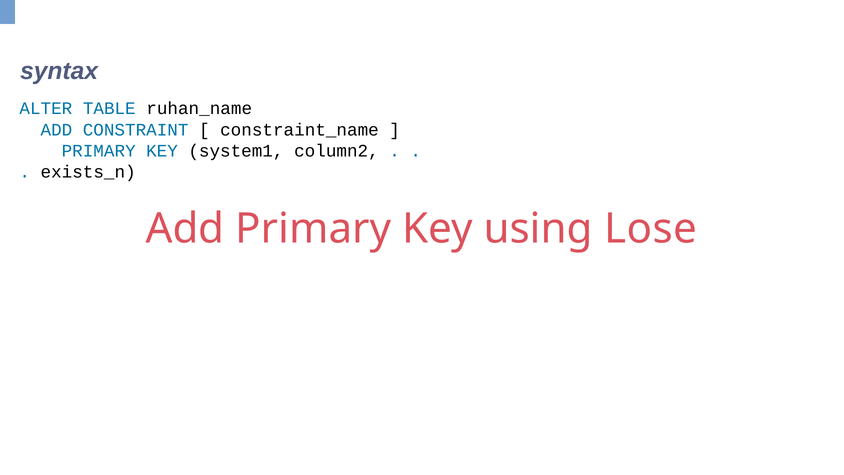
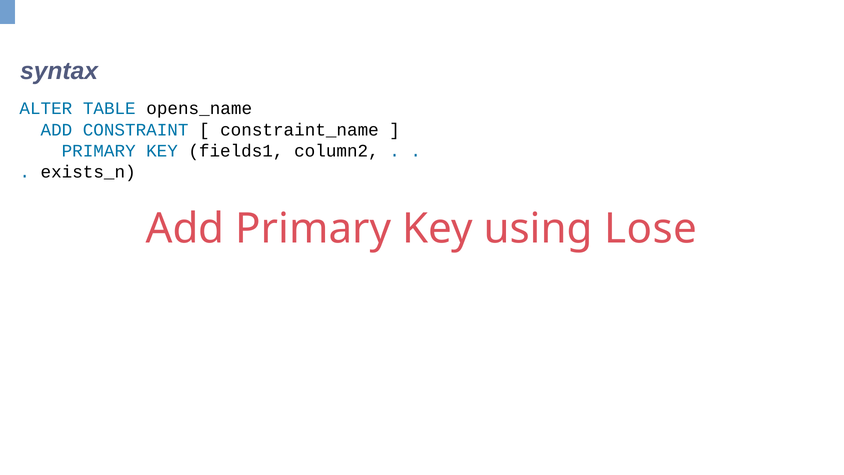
ruhan_name: ruhan_name -> opens_name
system1: system1 -> fields1
